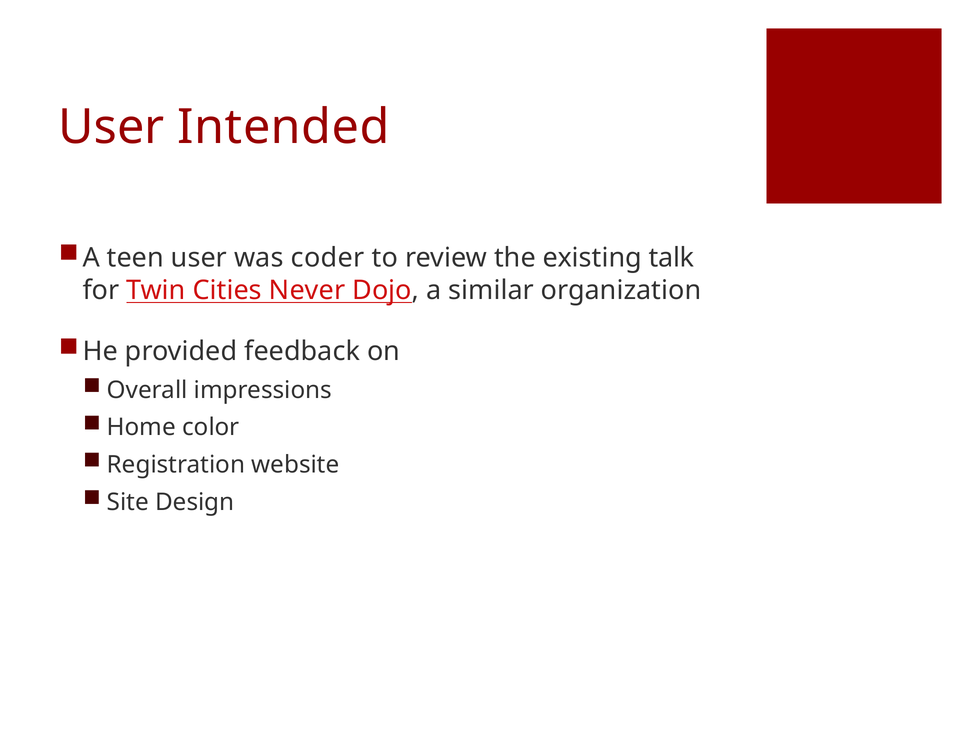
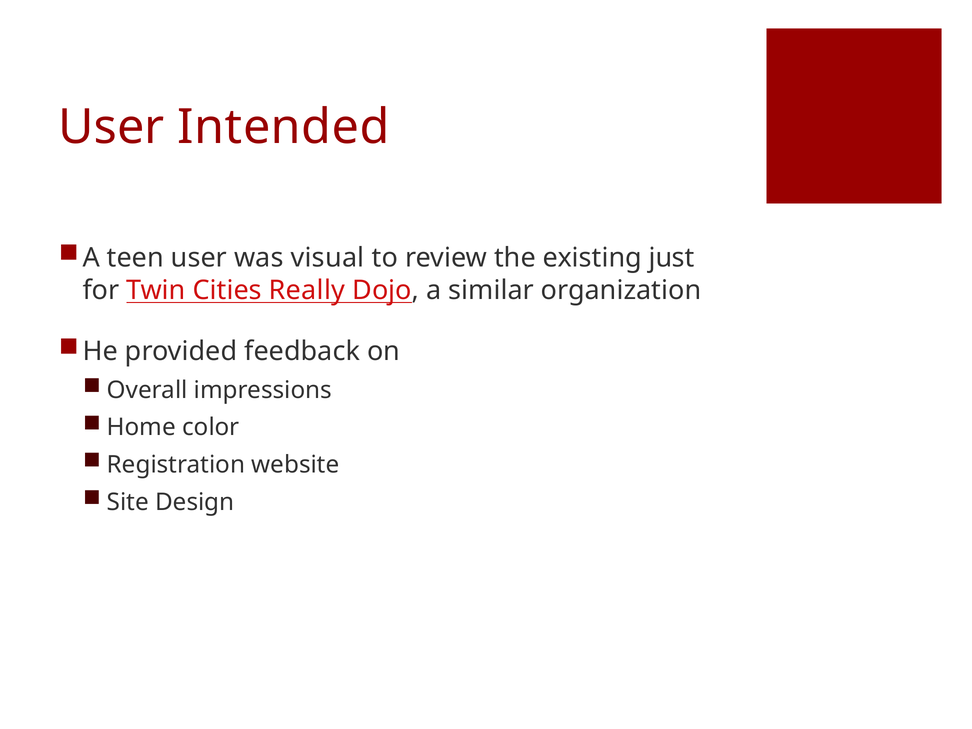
coder: coder -> visual
talk: talk -> just
Never: Never -> Really
